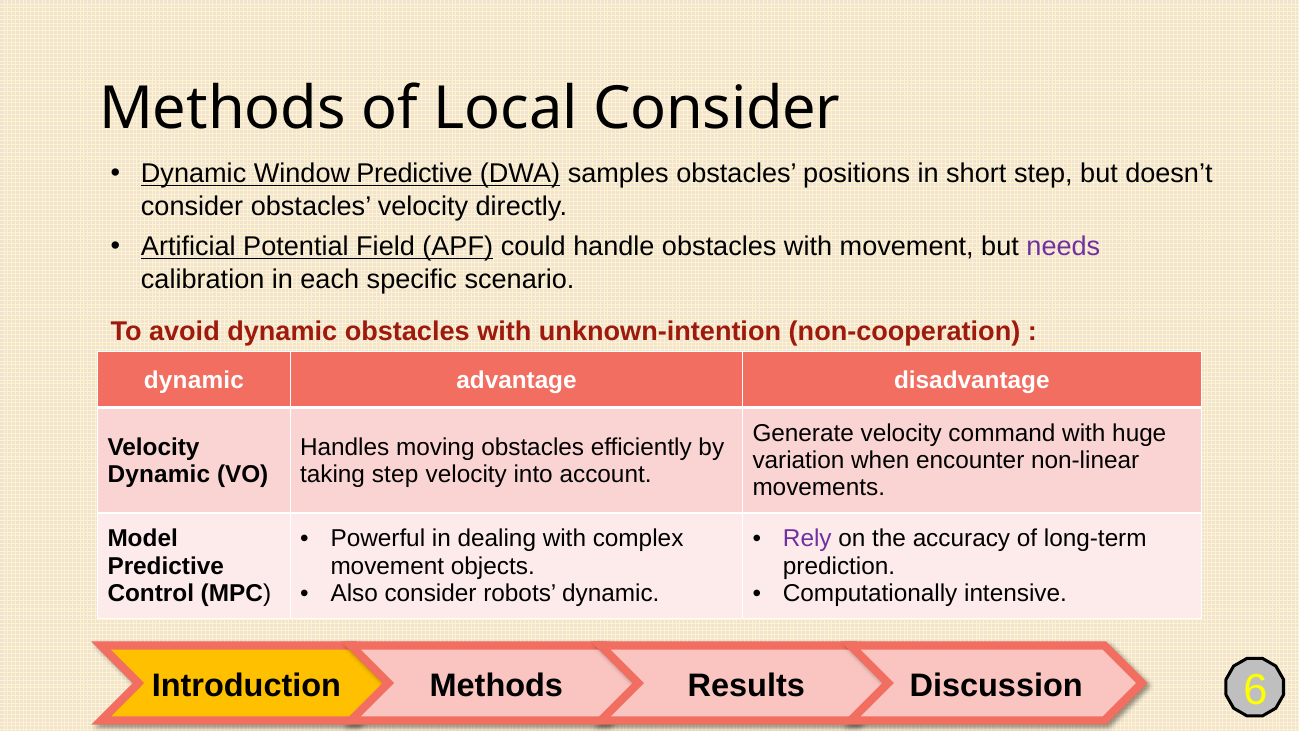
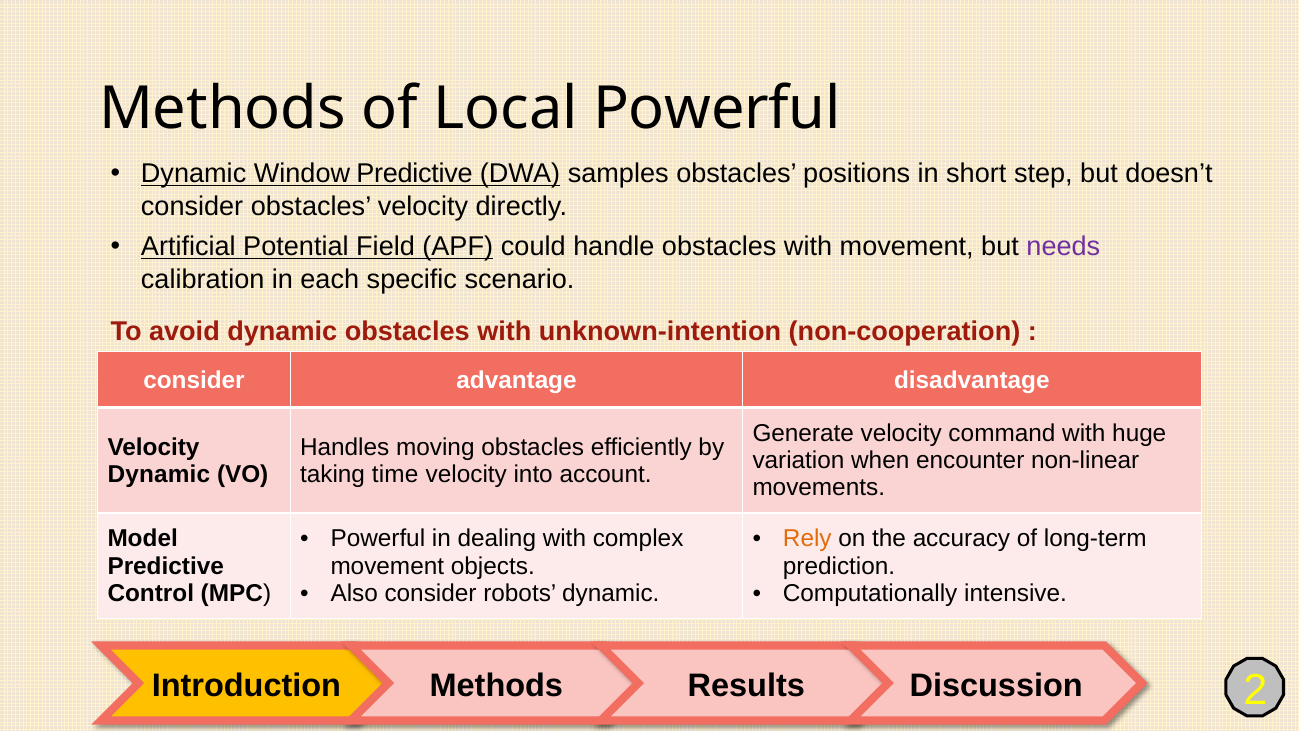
Local Consider: Consider -> Powerful
dynamic at (194, 380): dynamic -> consider
taking step: step -> time
Rely colour: purple -> orange
6: 6 -> 2
